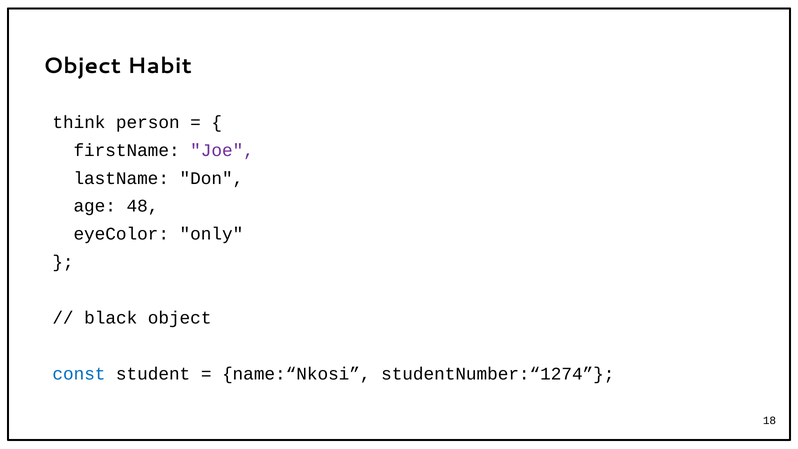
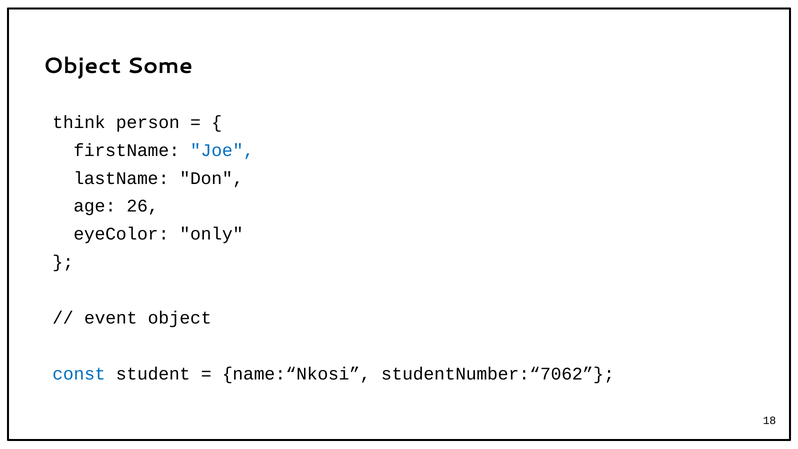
Habit: Habit -> Some
Joe colour: purple -> blue
48: 48 -> 26
black: black -> event
studentNumber:“1274: studentNumber:“1274 -> studentNumber:“7062
